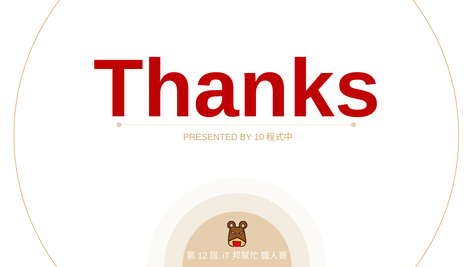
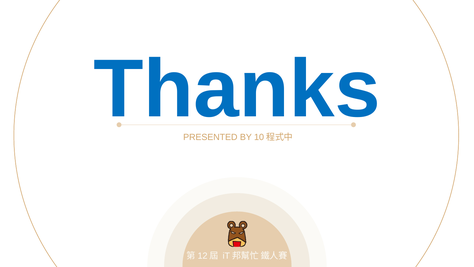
Thanks colour: red -> blue
